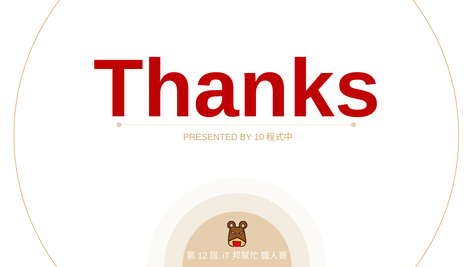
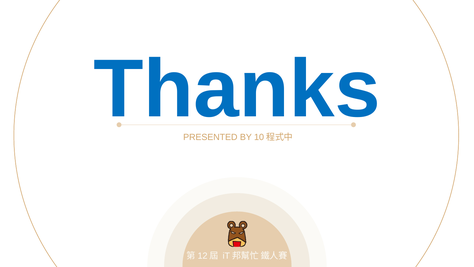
Thanks colour: red -> blue
